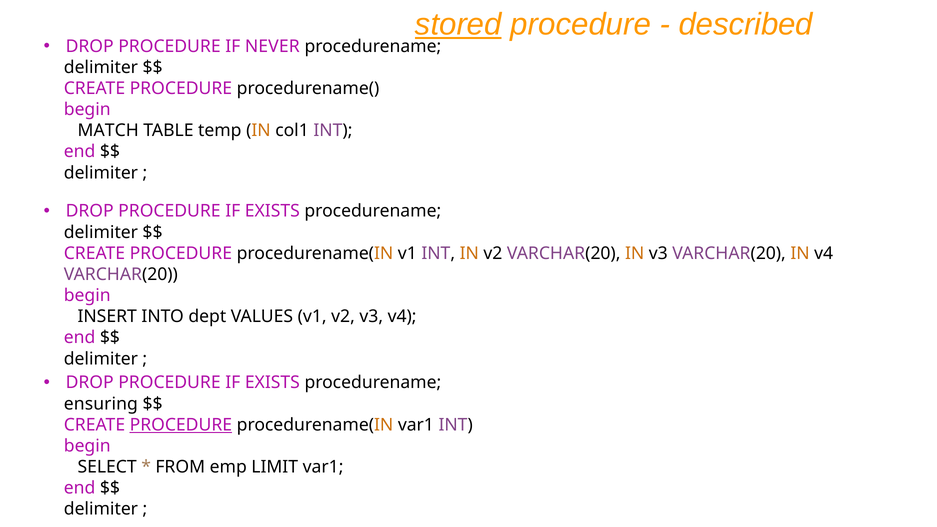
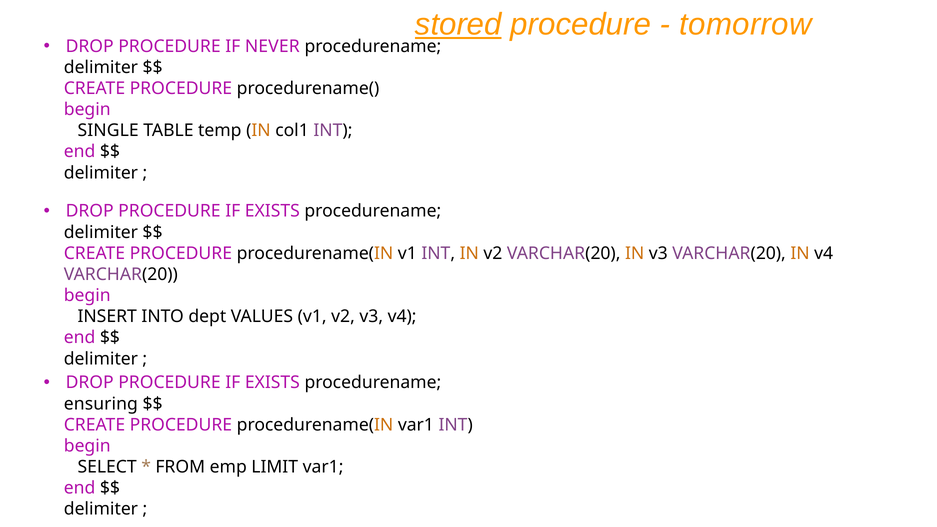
described: described -> tomorrow
MATCH: MATCH -> SINGLE
PROCEDURE at (181, 425) underline: present -> none
